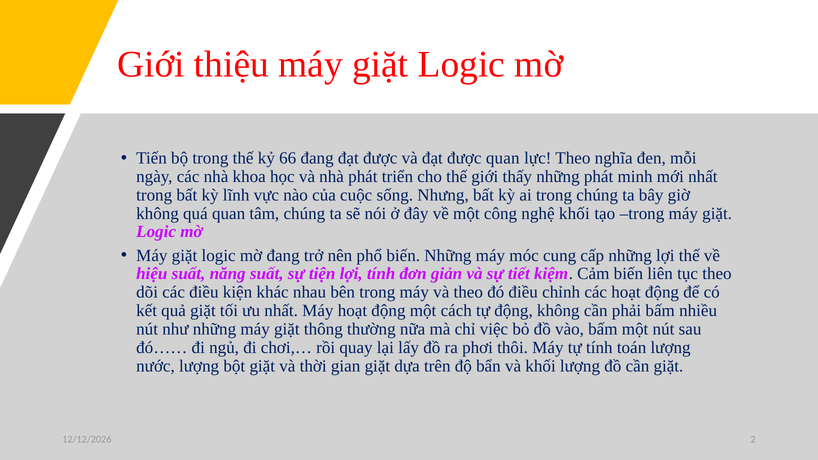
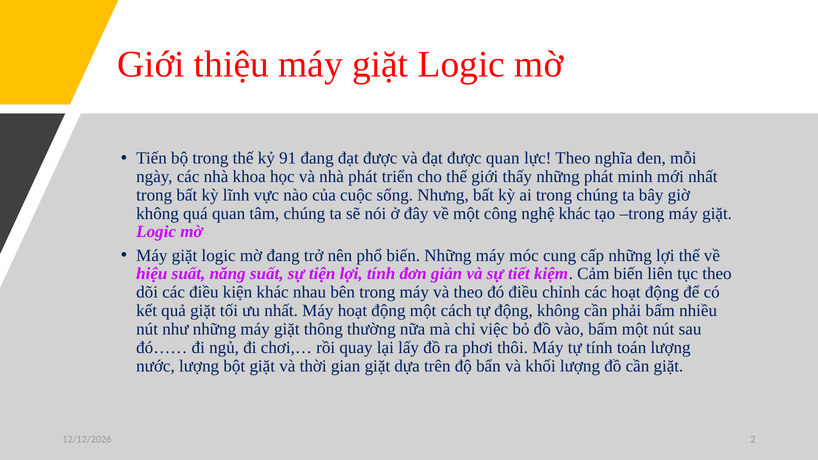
66: 66 -> 91
nghệ khối: khối -> khác
